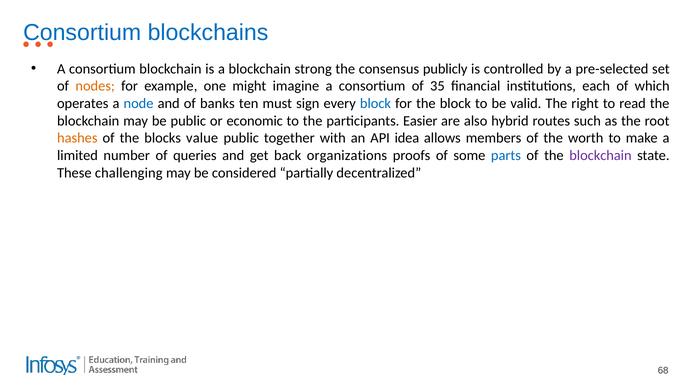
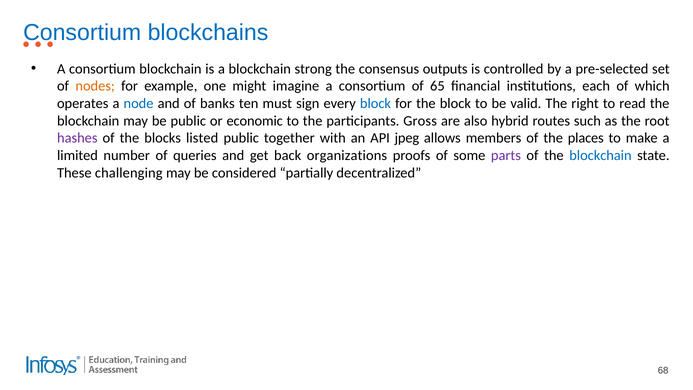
publicly: publicly -> outputs
35: 35 -> 65
Easier: Easier -> Gross
hashes colour: orange -> purple
value: value -> listed
idea: idea -> jpeg
worth: worth -> places
parts colour: blue -> purple
blockchain at (600, 155) colour: purple -> blue
